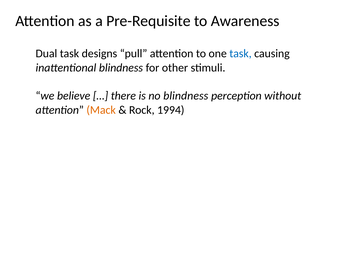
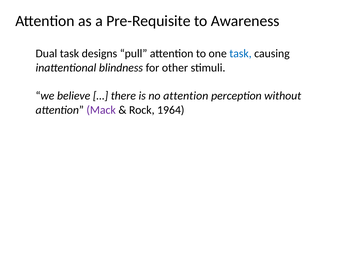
no blindness: blindness -> attention
Mack colour: orange -> purple
1994: 1994 -> 1964
